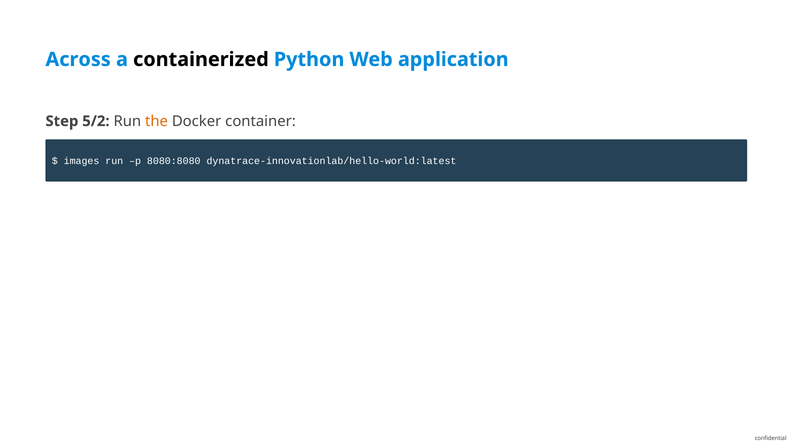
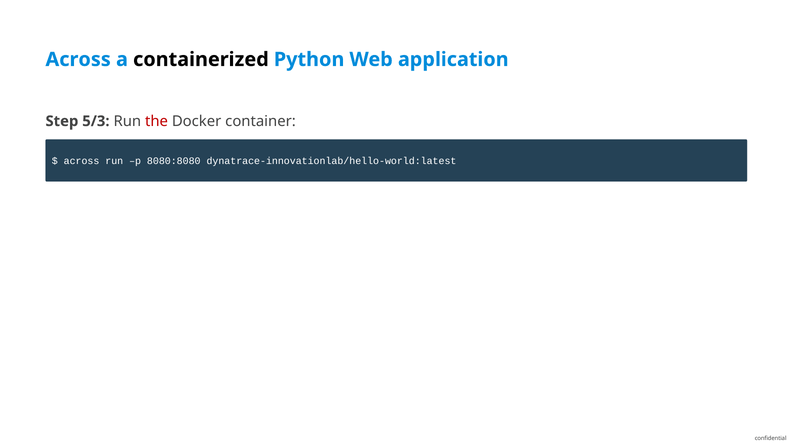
5/2: 5/2 -> 5/3
the colour: orange -> red
images at (82, 161): images -> across
